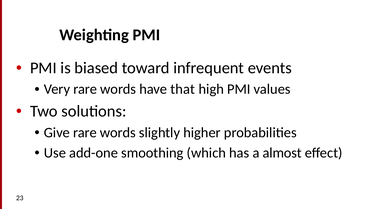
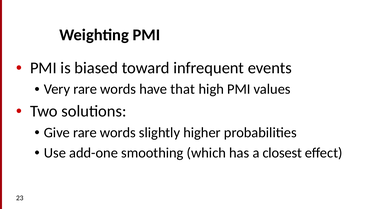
almost: almost -> closest
